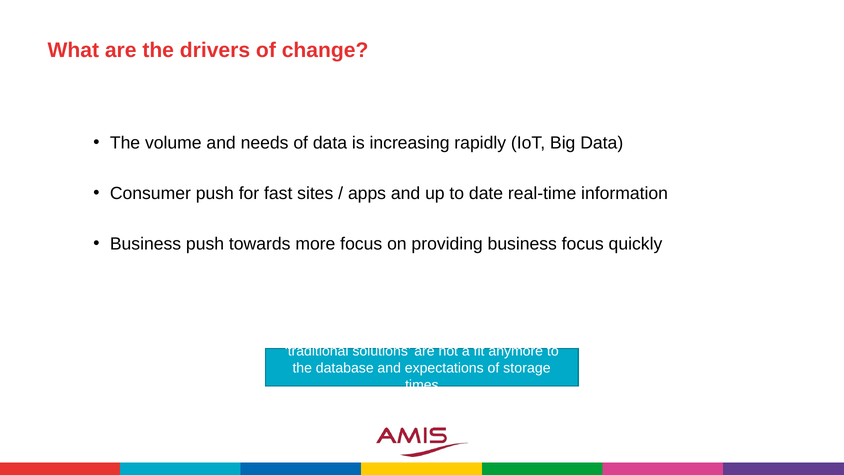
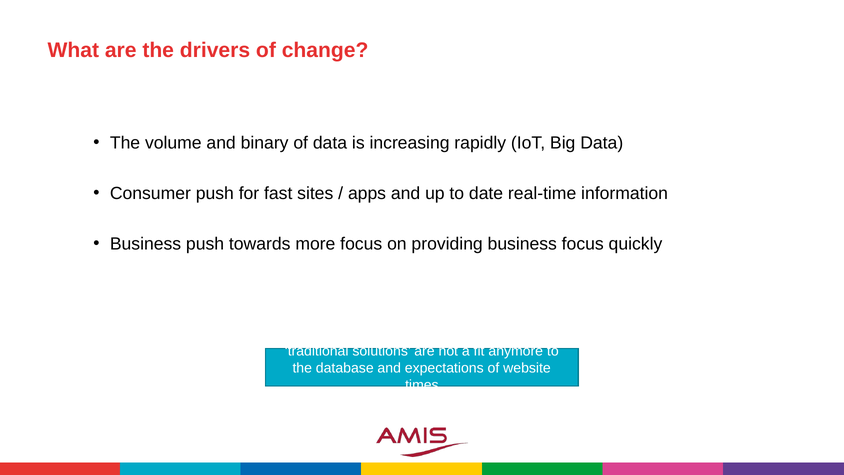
needs: needs -> binary
storage: storage -> website
